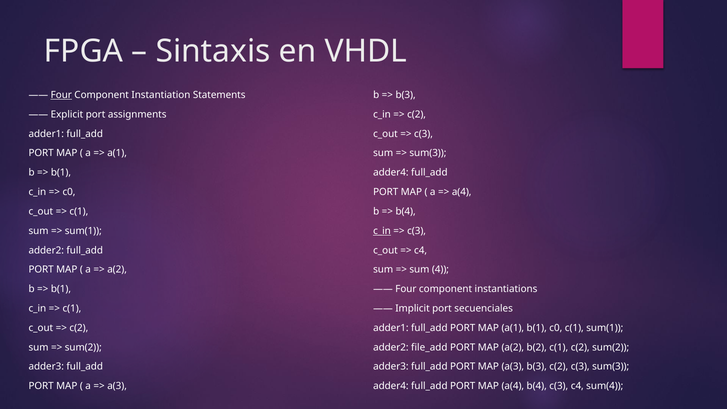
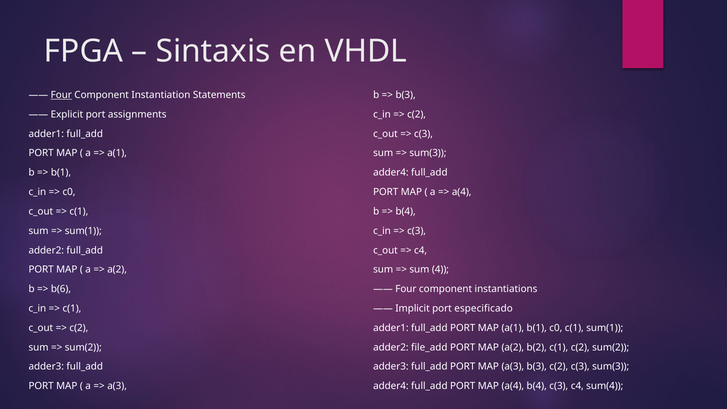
c_in at (382, 231) underline: present -> none
b(1 at (61, 289): b(1 -> b(6
secuenciales: secuenciales -> especificado
